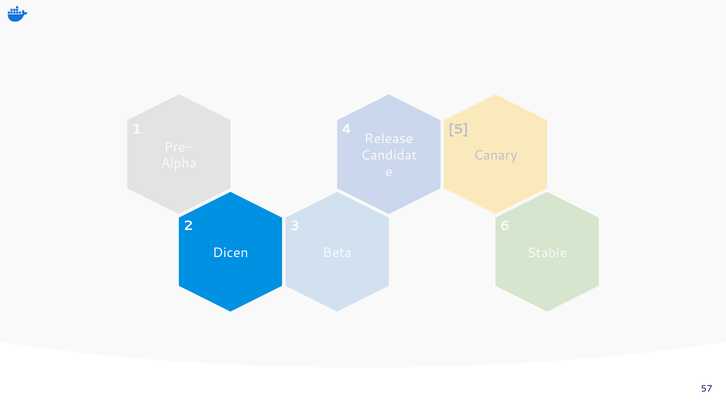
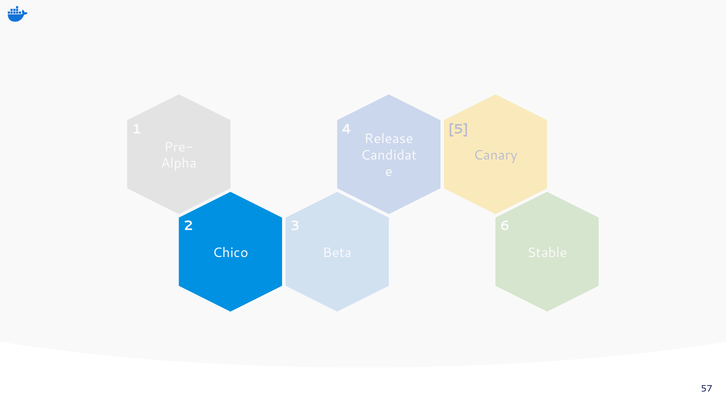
Dicen: Dicen -> Chico
